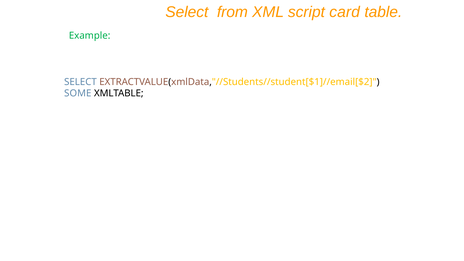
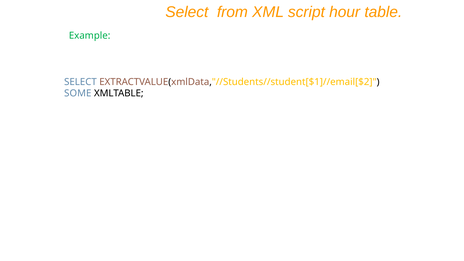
card: card -> hour
